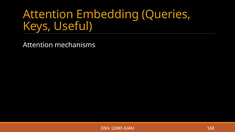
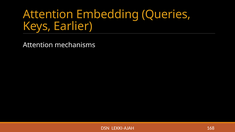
Useful: Useful -> Earlier
